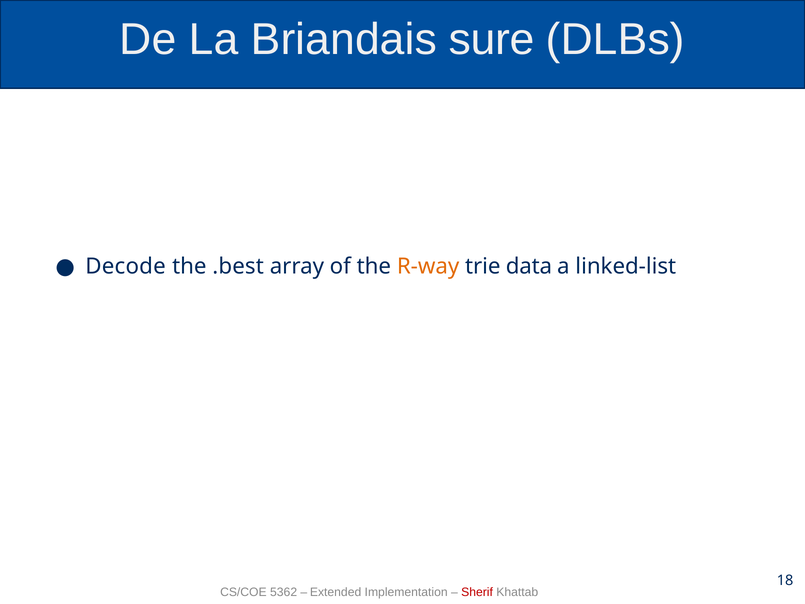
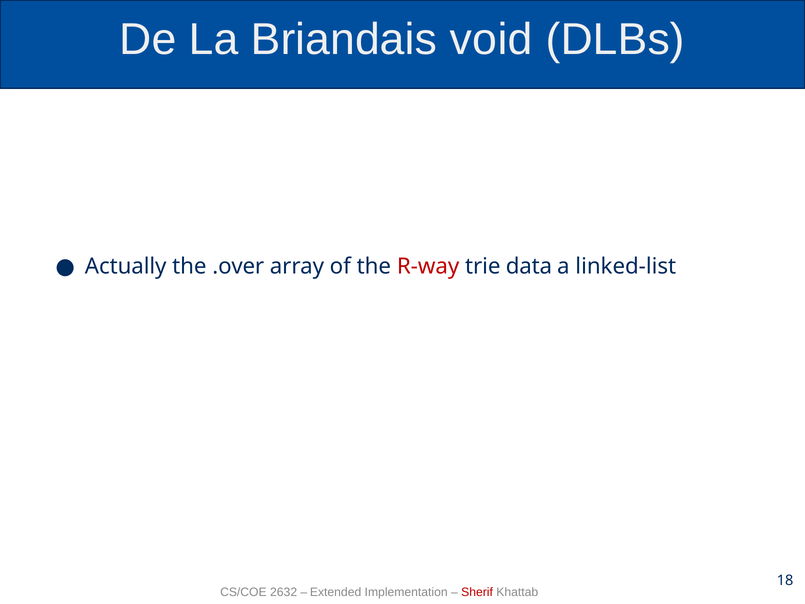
sure: sure -> void
Decode: Decode -> Actually
.best: .best -> .over
R-way colour: orange -> red
5362: 5362 -> 2632
